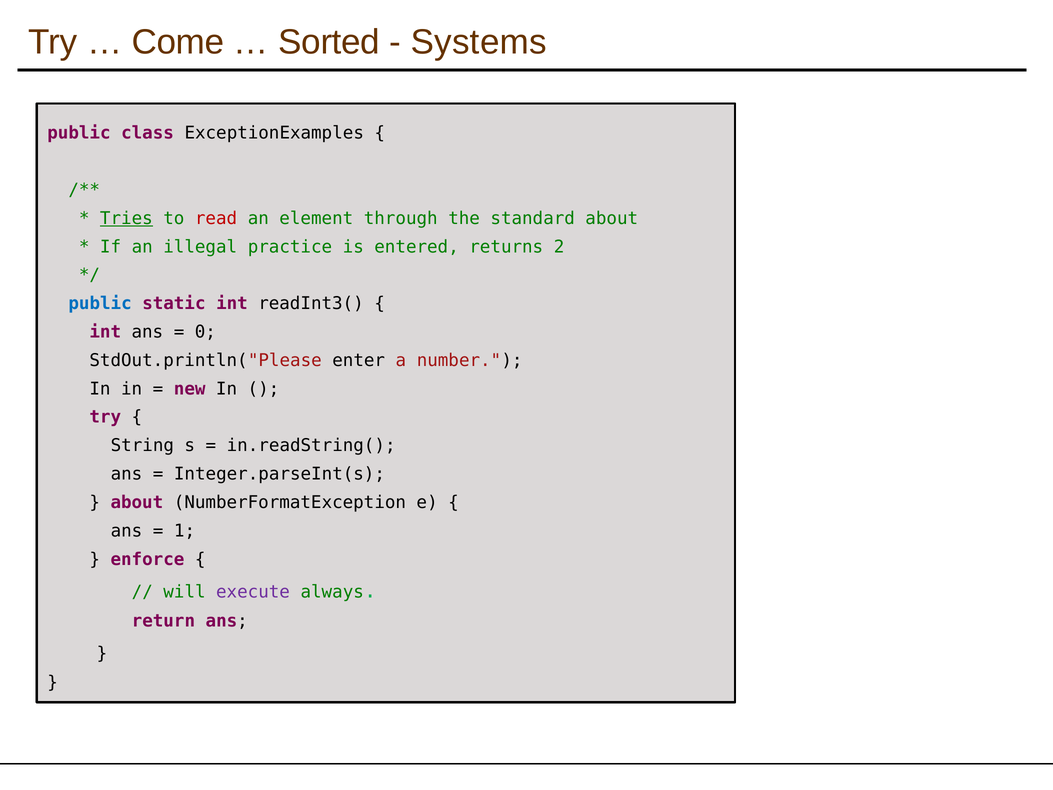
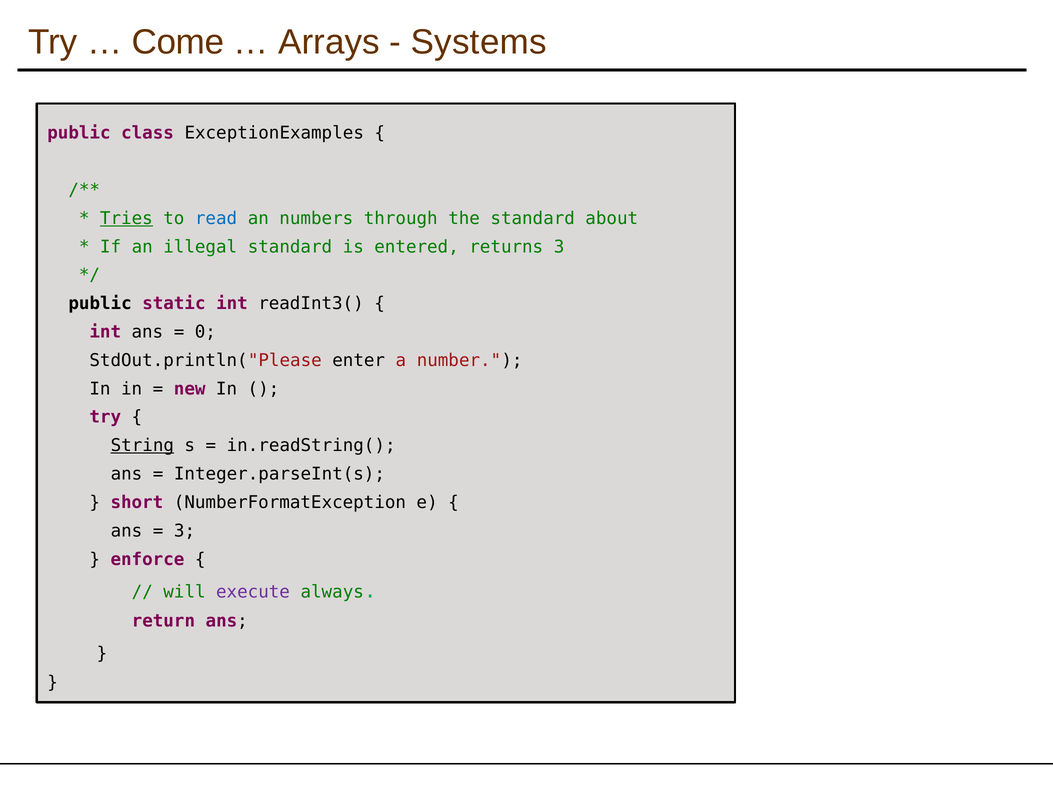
Sorted: Sorted -> Arrays
read colour: red -> blue
element: element -> numbers
illegal practice: practice -> standard
returns 2: 2 -> 3
public at (100, 303) colour: blue -> black
String underline: none -> present
about at (137, 502): about -> short
1 at (185, 531): 1 -> 3
